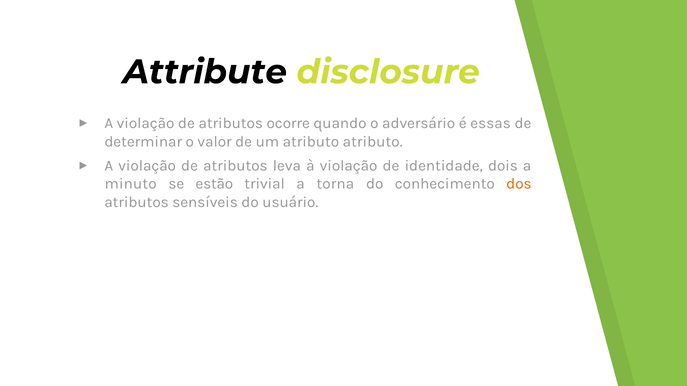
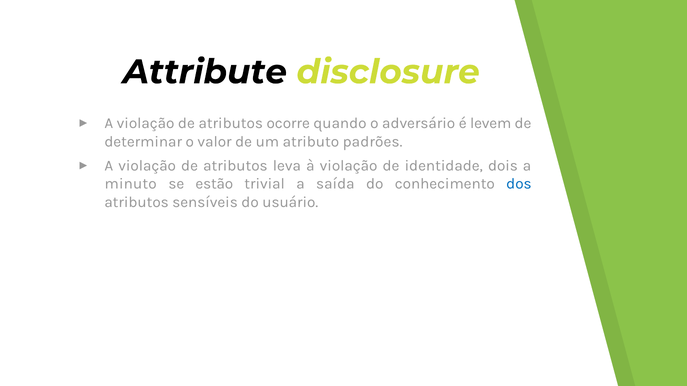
essas: essas -> levem
atributo atributo: atributo -> padrões
torna: torna -> saída
dos colour: orange -> blue
